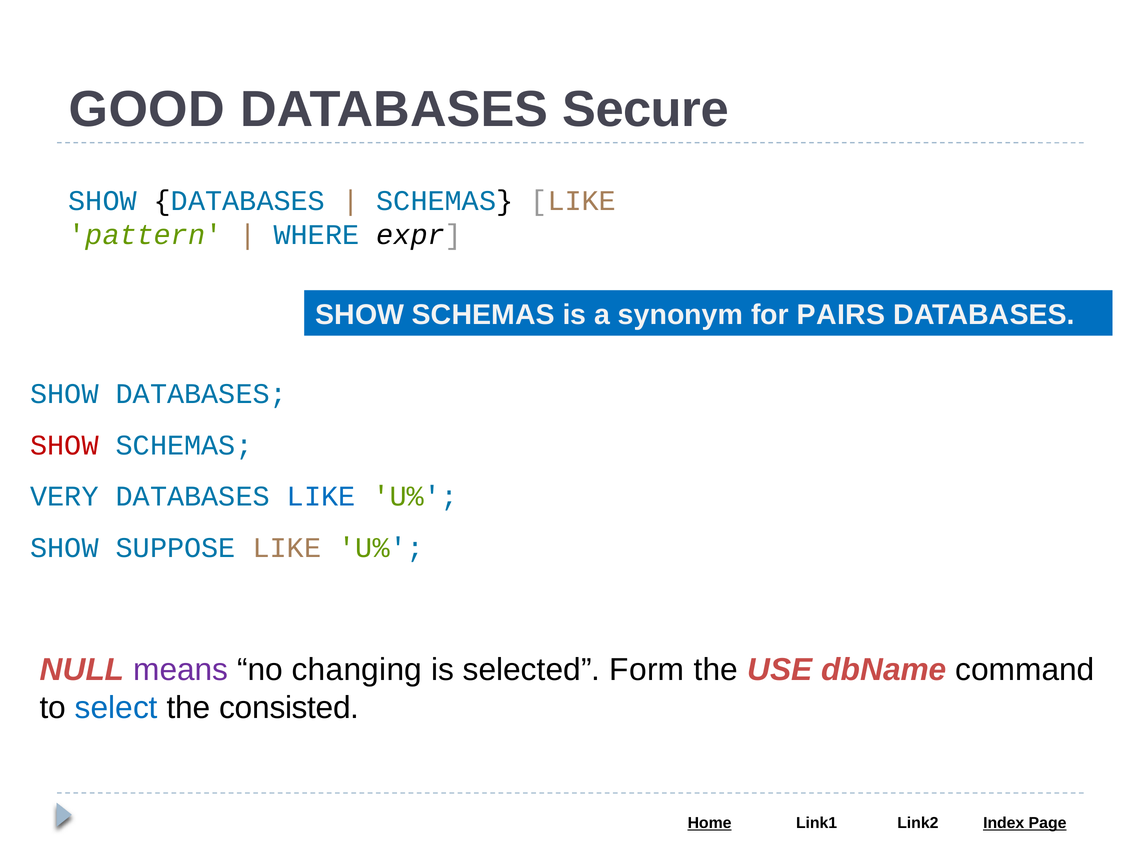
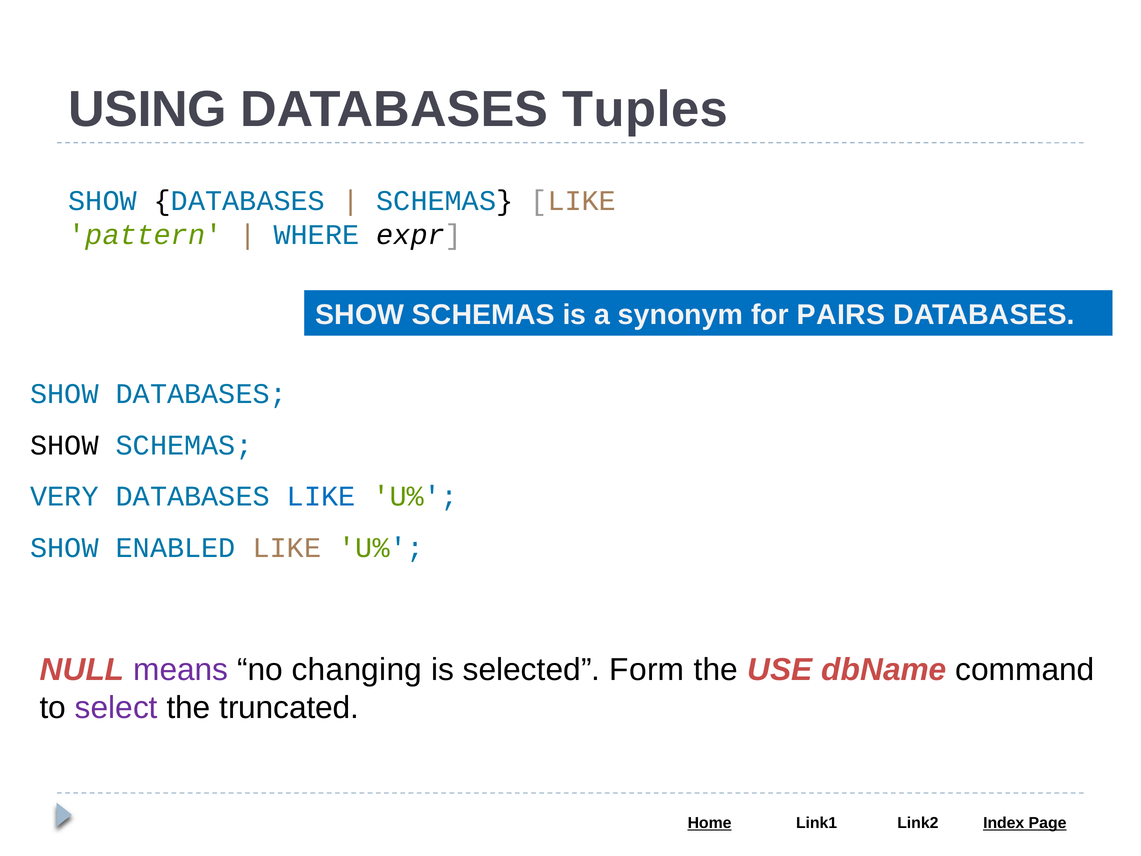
GOOD: GOOD -> USING
Secure: Secure -> Tuples
SHOW at (64, 445) colour: red -> black
SUPPOSE: SUPPOSE -> ENABLED
select colour: blue -> purple
consisted: consisted -> truncated
